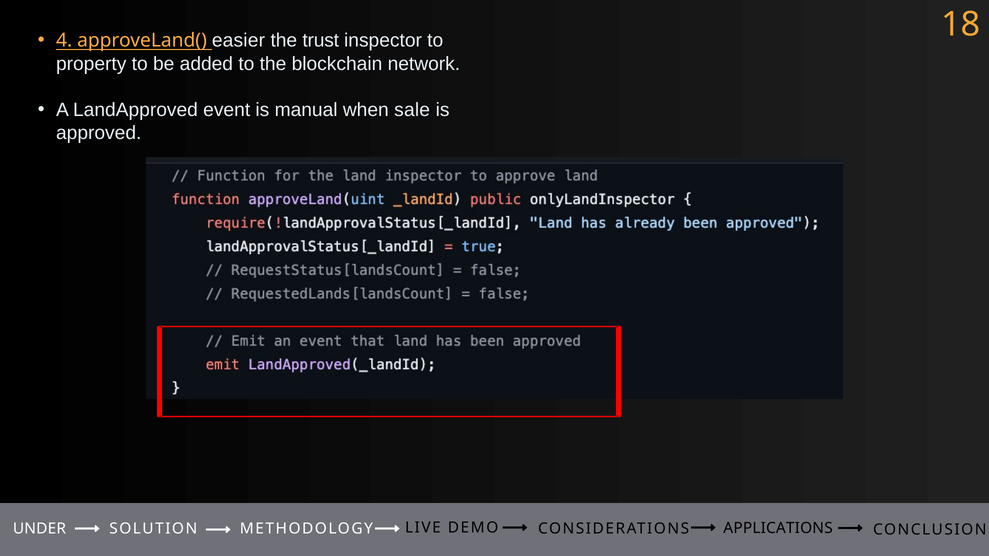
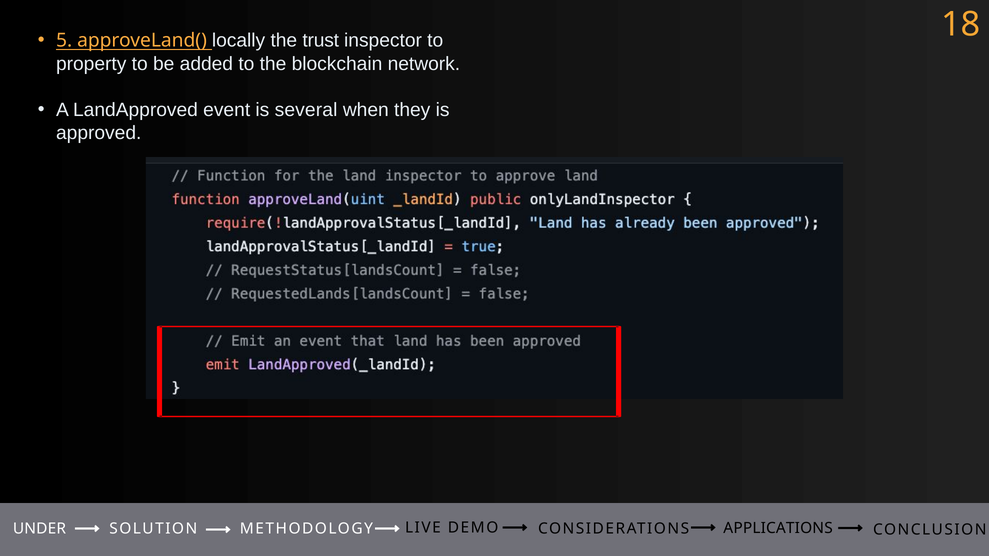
4: 4 -> 5
easier: easier -> locally
manual: manual -> several
sale: sale -> they
